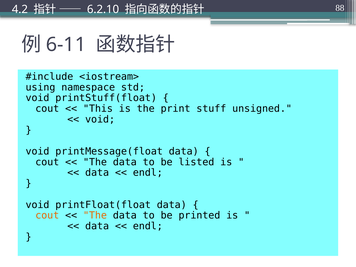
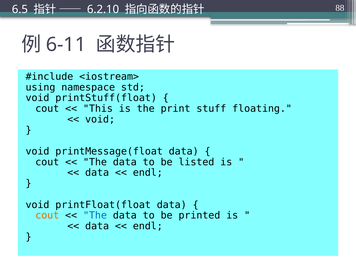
4.2: 4.2 -> 6.5
unsigned: unsigned -> floating
The at (95, 215) colour: orange -> blue
